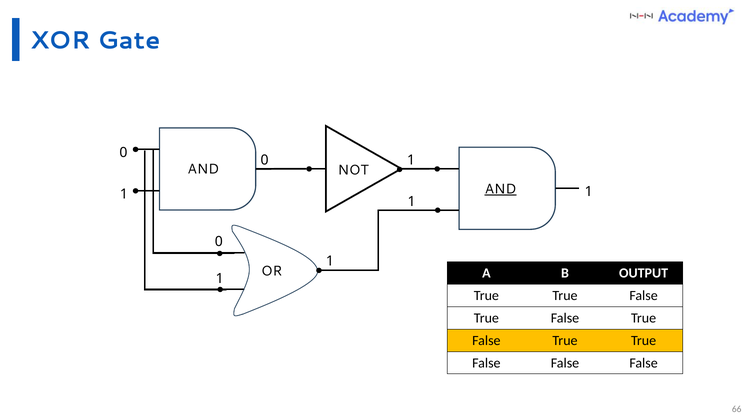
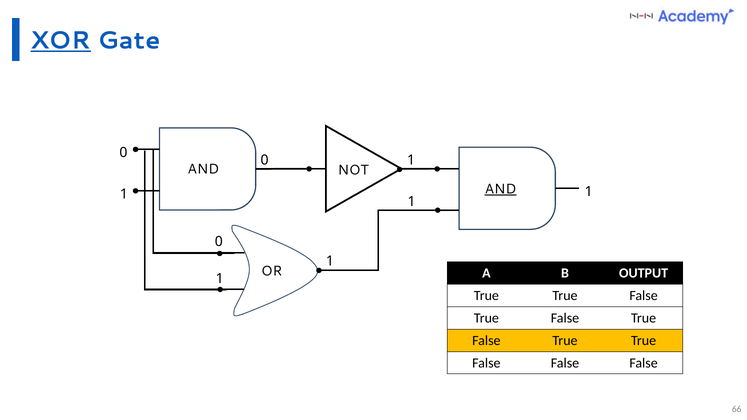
XOR underline: none -> present
